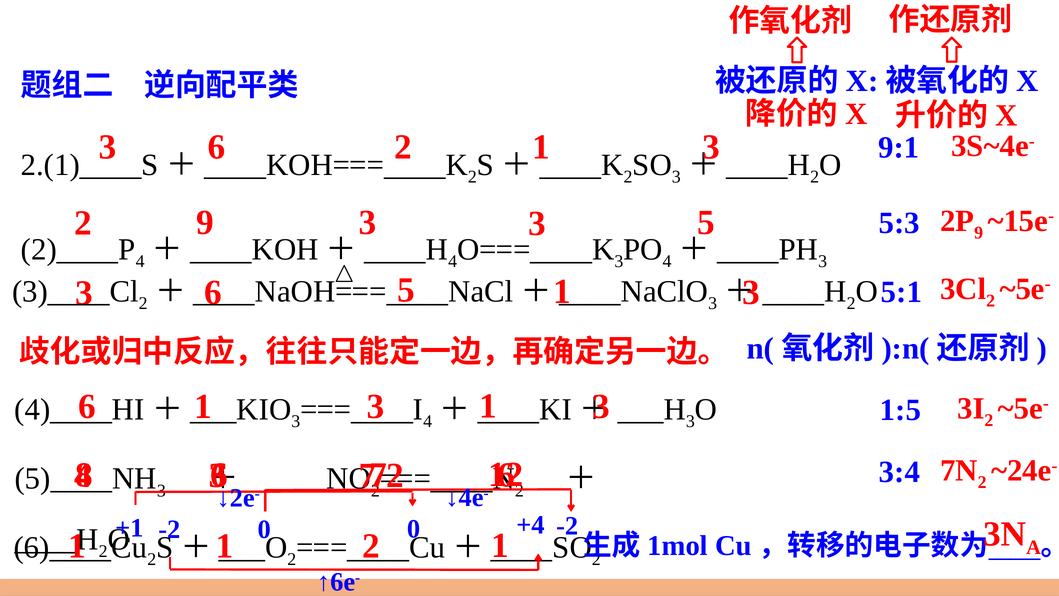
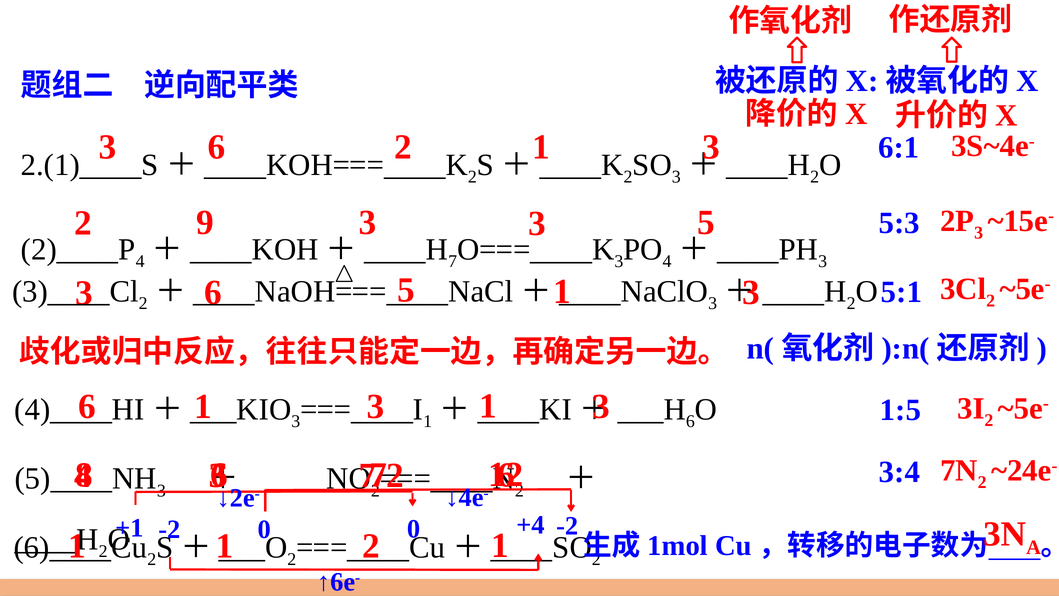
9:1: 9:1 -> 6:1
9 at (979, 233): 9 -> 3
4 at (453, 261): 4 -> 7
4 at (428, 421): 4 -> 1
3 at (690, 421): 3 -> 6
